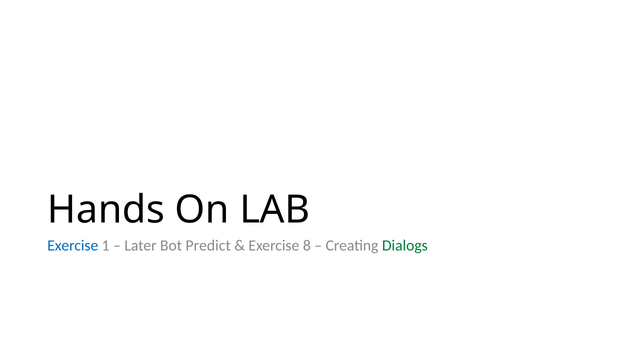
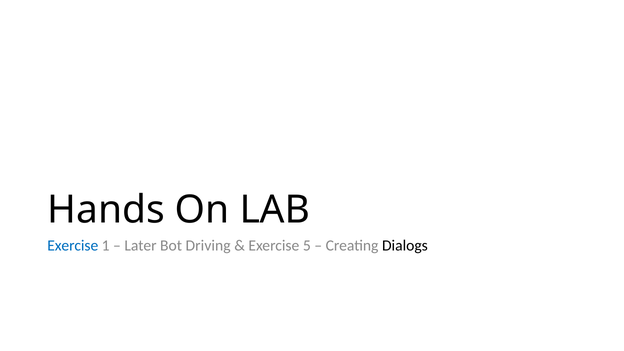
Predict: Predict -> Driving
8: 8 -> 5
Dialogs colour: green -> black
